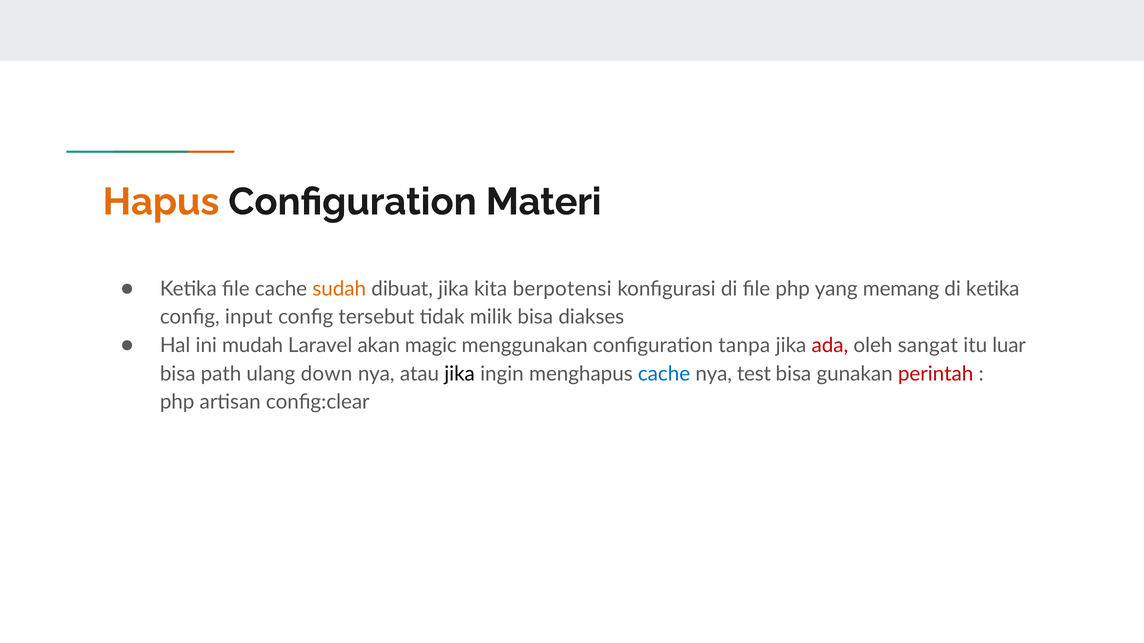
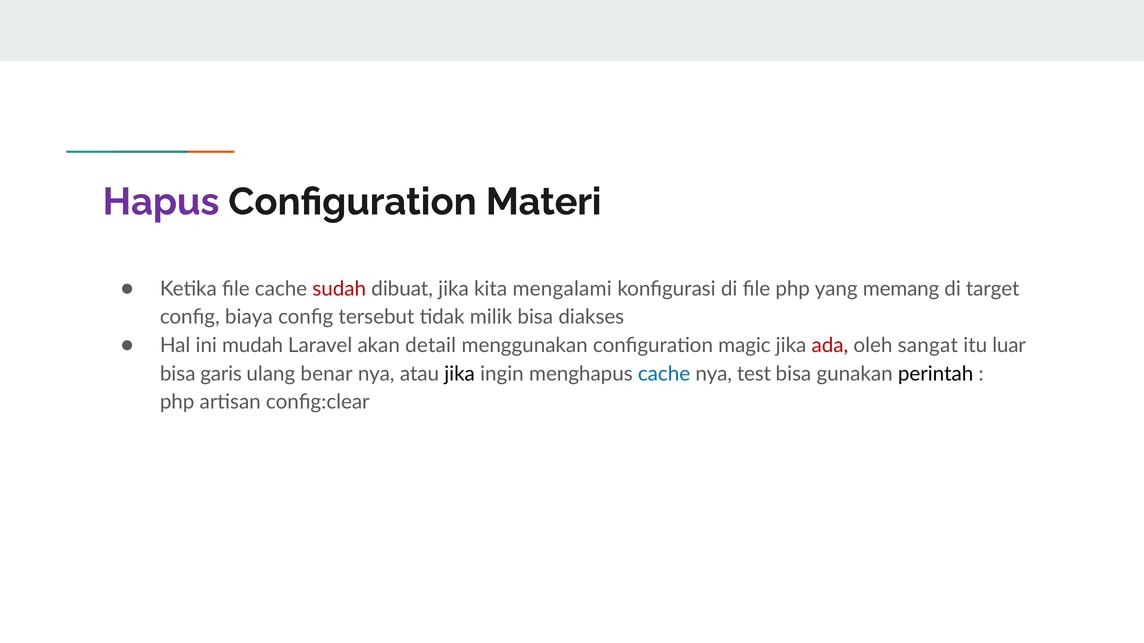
Hapus colour: orange -> purple
sudah colour: orange -> red
berpotensi: berpotensi -> mengalami
di ketika: ketika -> target
input: input -> biaya
magic: magic -> detail
tanpa: tanpa -> magic
path: path -> garis
down: down -> benar
perintah colour: red -> black
